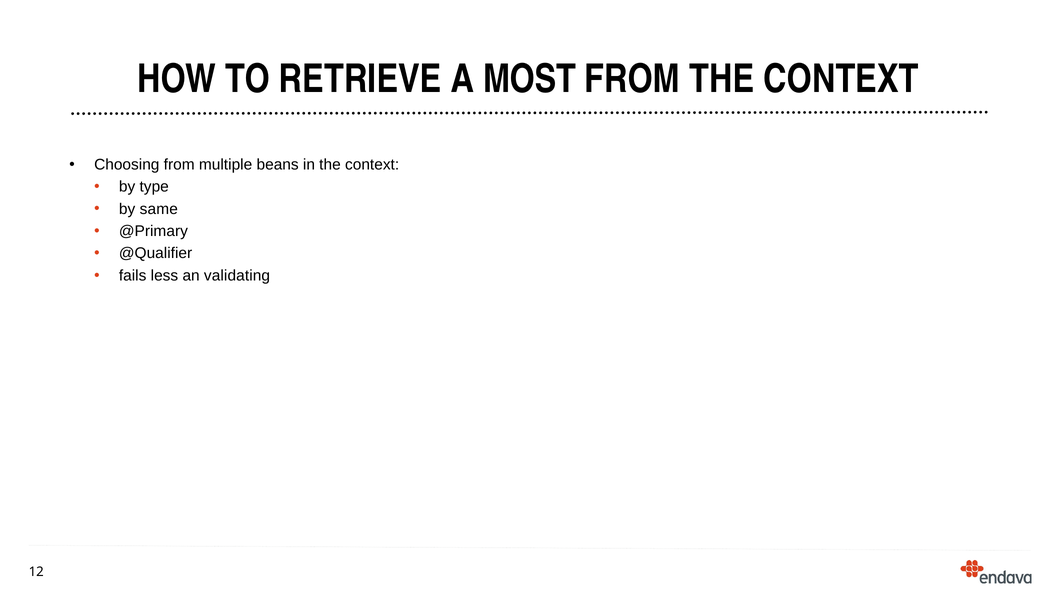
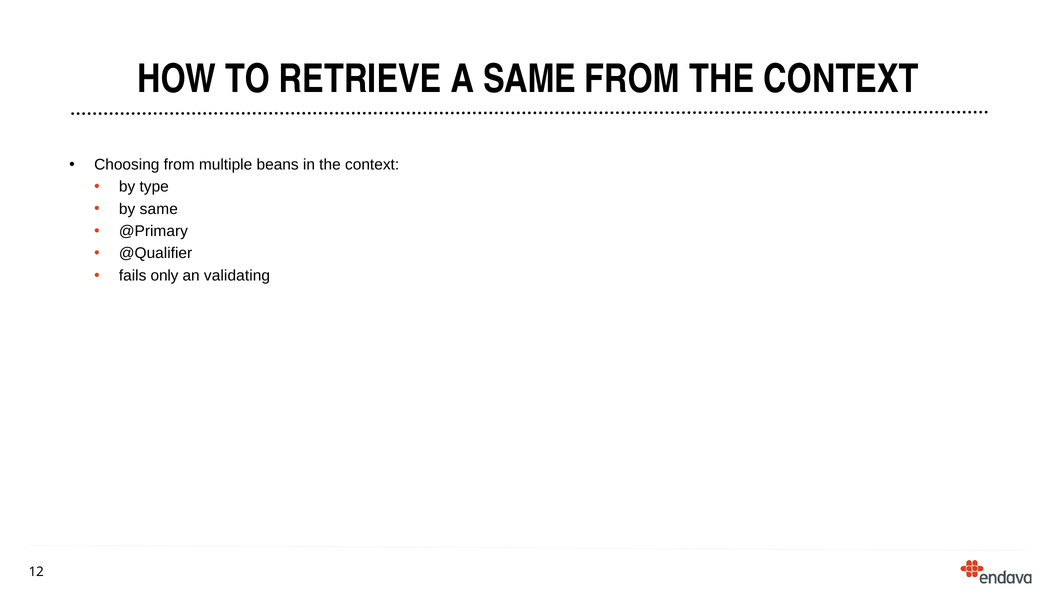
A MOST: MOST -> SAME
less: less -> only
